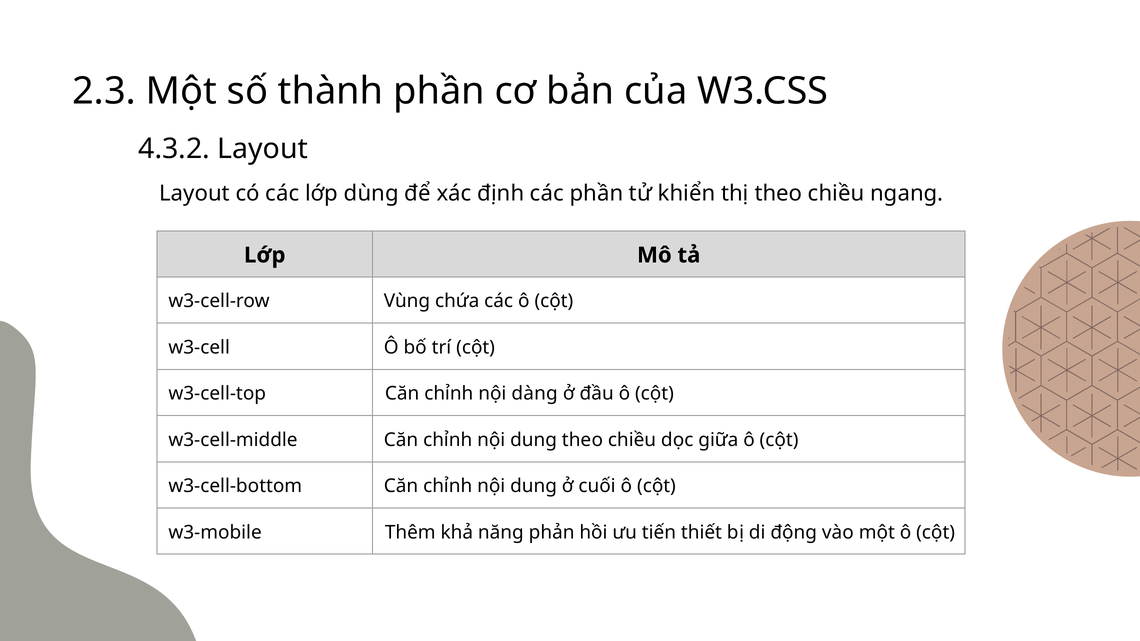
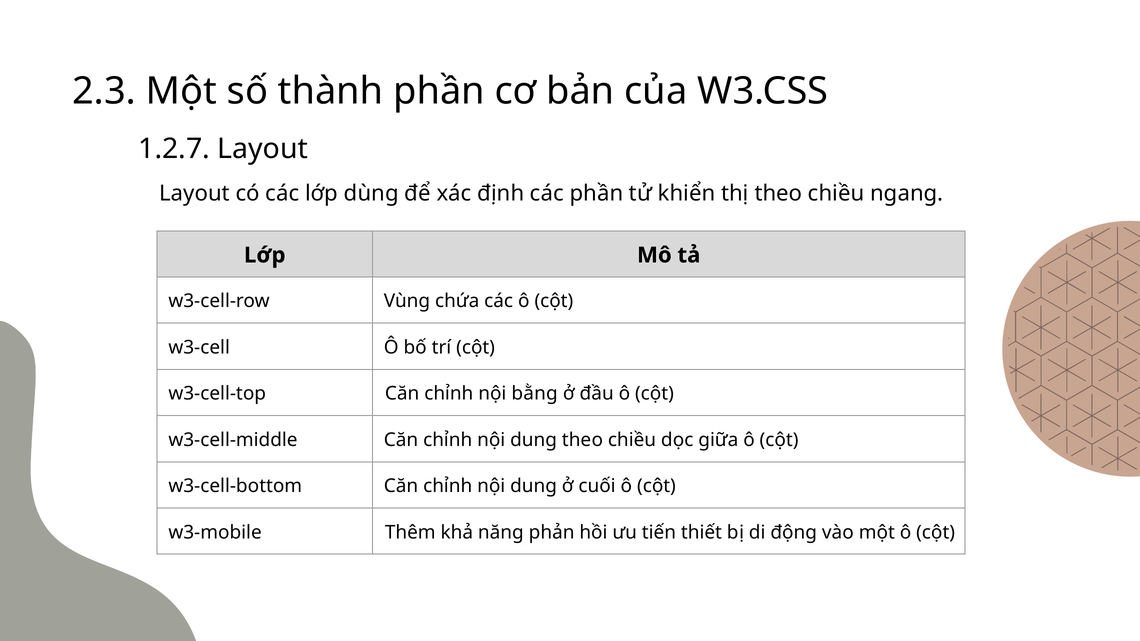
4.3.2: 4.3.2 -> 1.2.7
dàng: dàng -> bằng
